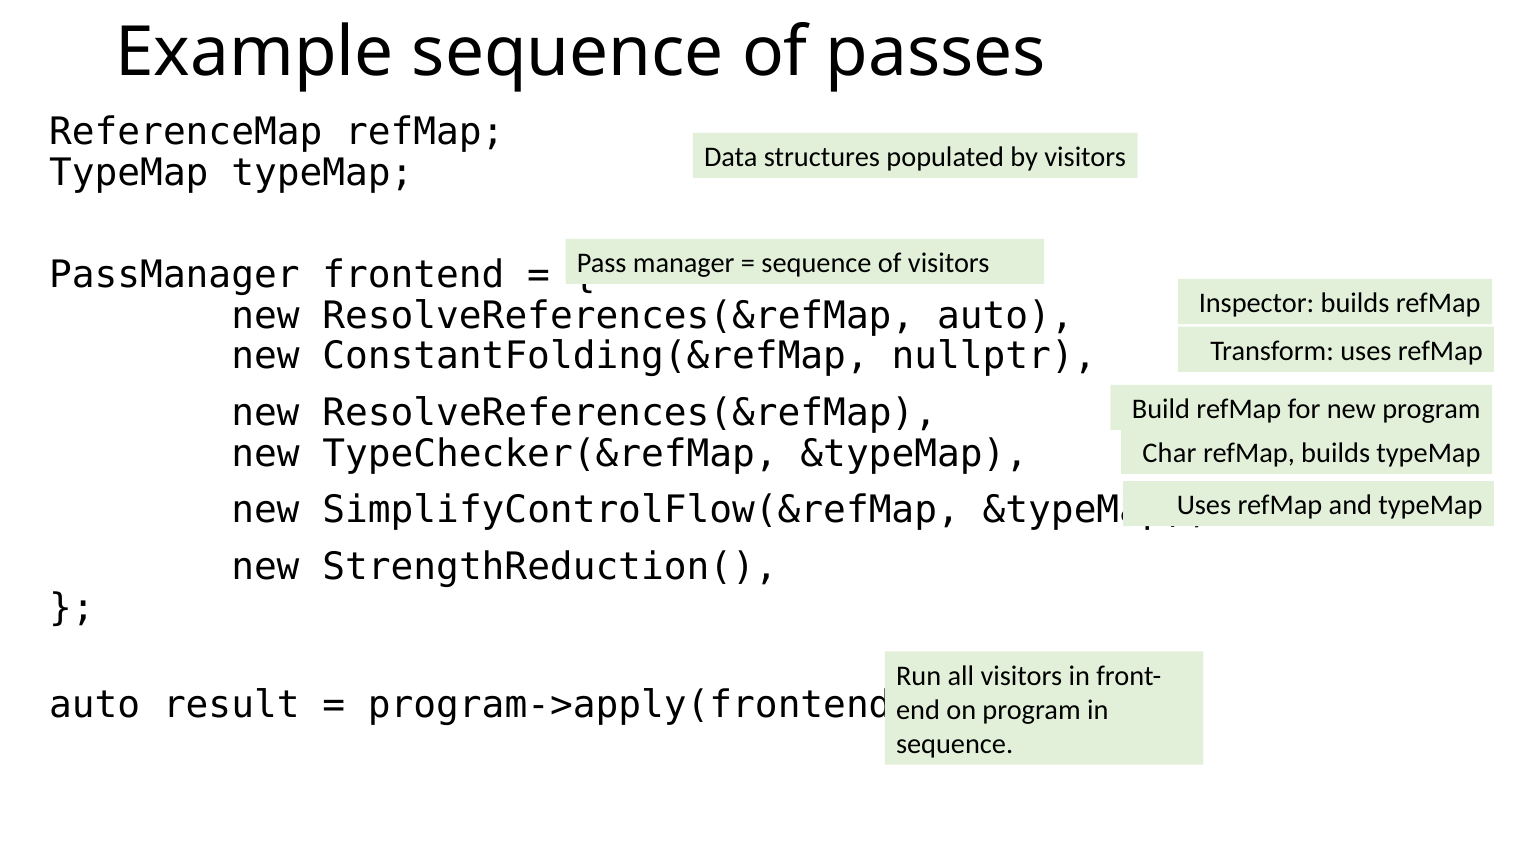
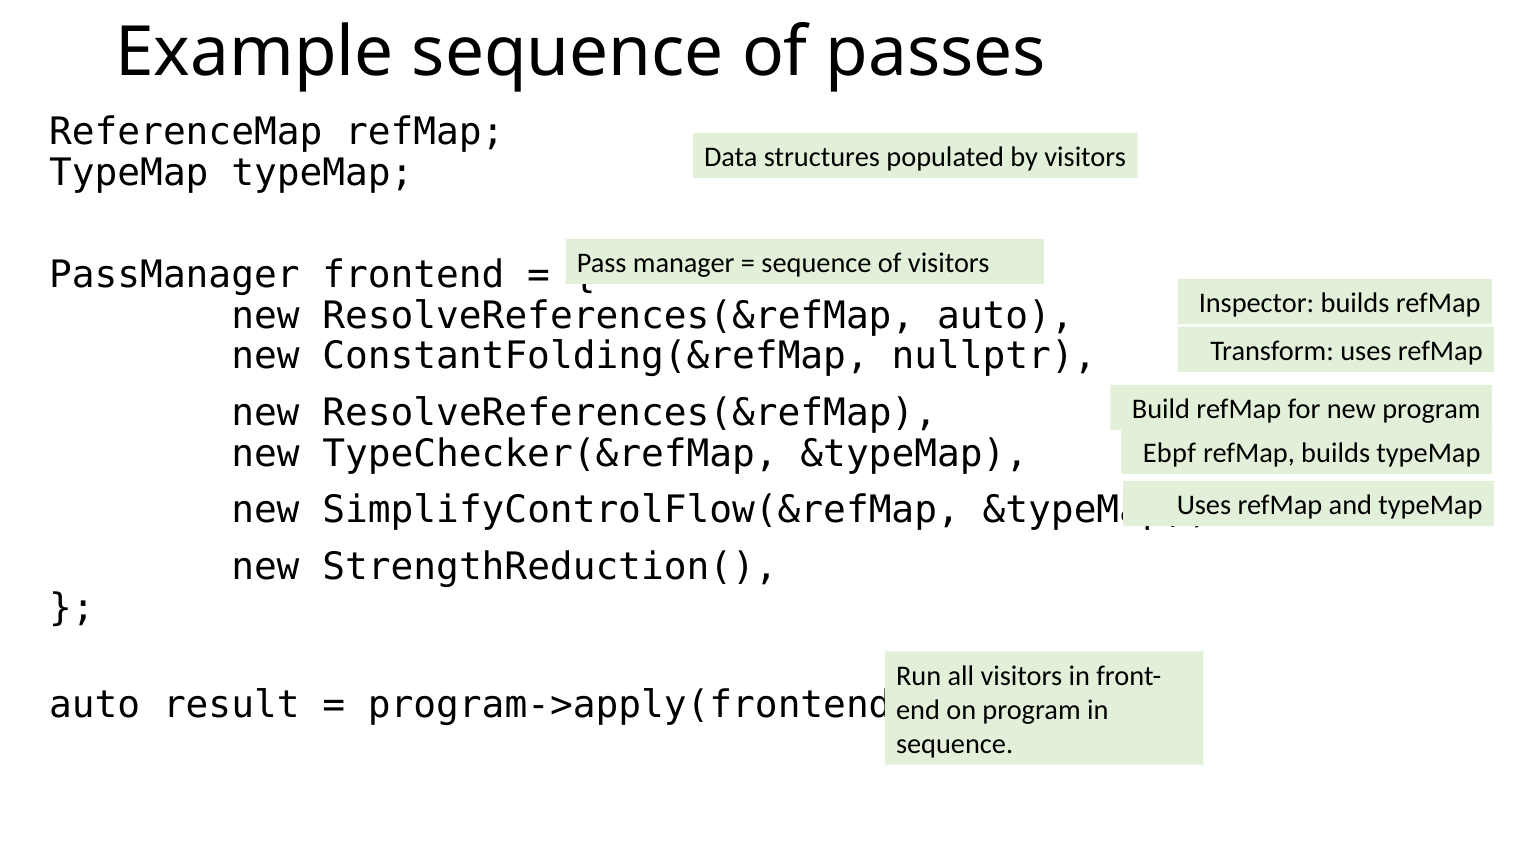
Char: Char -> Ebpf
